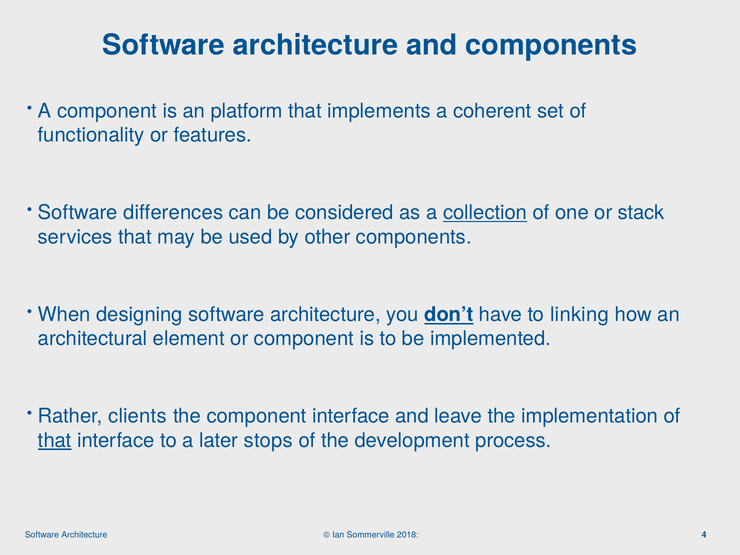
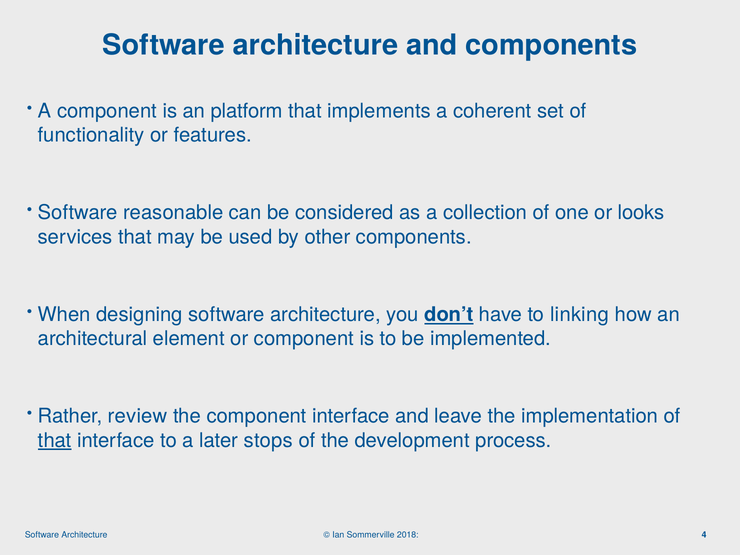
differences: differences -> reasonable
collection underline: present -> none
stack: stack -> looks
clients: clients -> review
